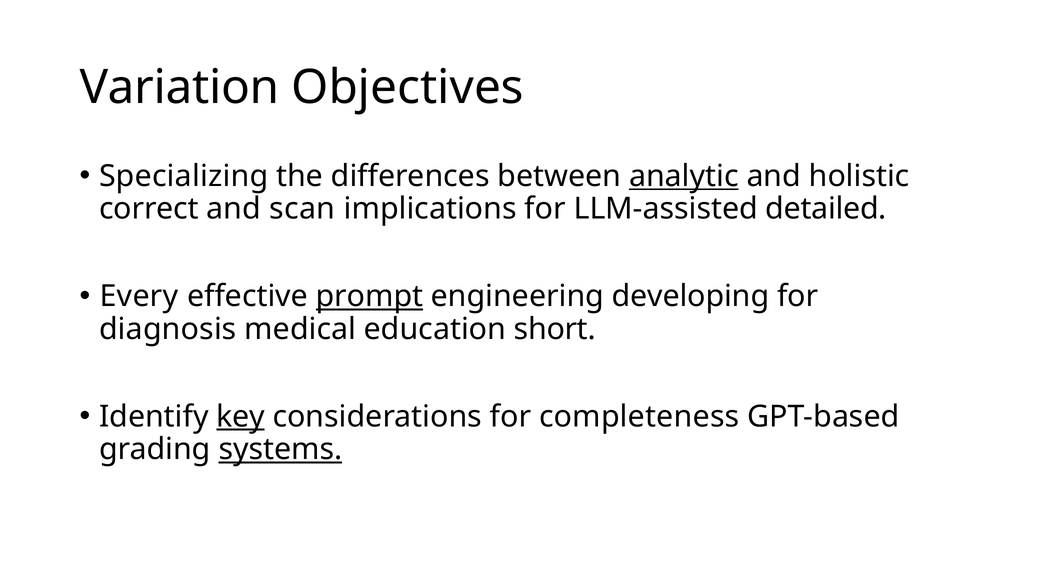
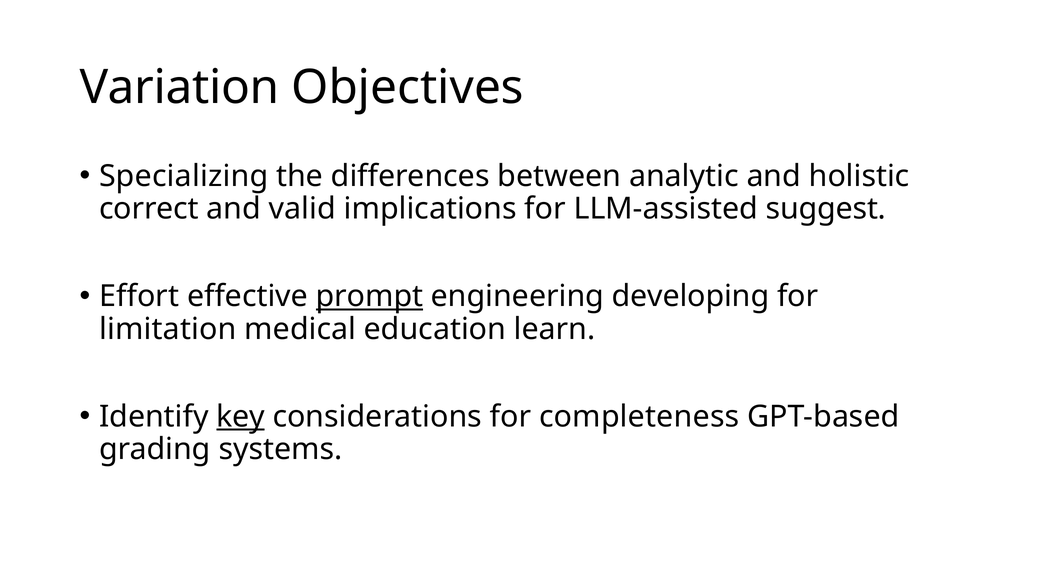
analytic underline: present -> none
scan: scan -> valid
detailed: detailed -> suggest
Every: Every -> Effort
diagnosis: diagnosis -> limitation
short: short -> learn
systems underline: present -> none
